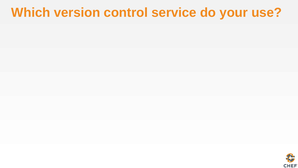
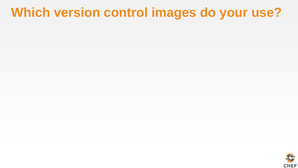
service: service -> images
